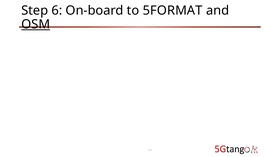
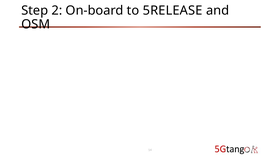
6: 6 -> 2
5FORMAT: 5FORMAT -> 5RELEASE
OSM underline: present -> none
